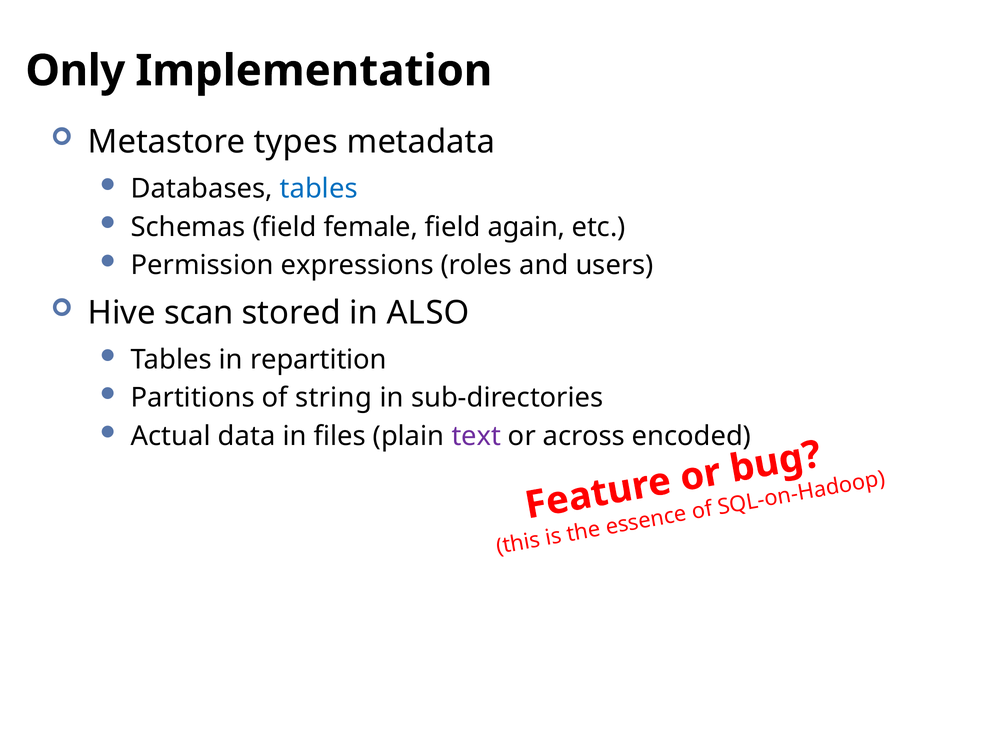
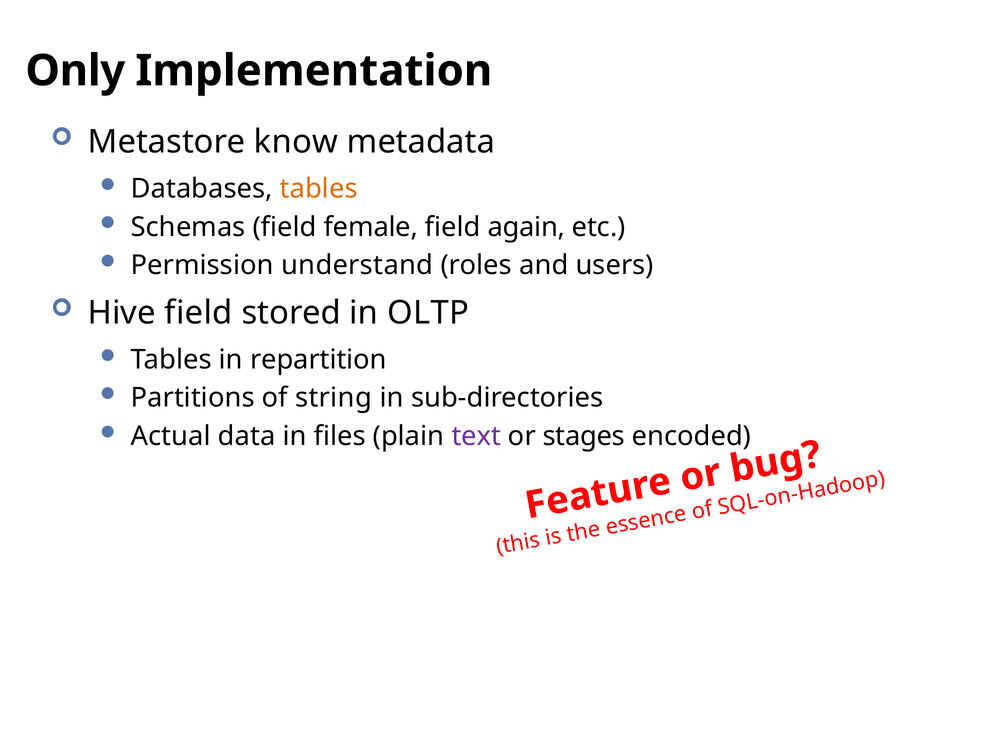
types: types -> know
tables at (319, 189) colour: blue -> orange
expressions: expressions -> understand
Hive scan: scan -> field
ALSO: ALSO -> OLTP
across: across -> stages
